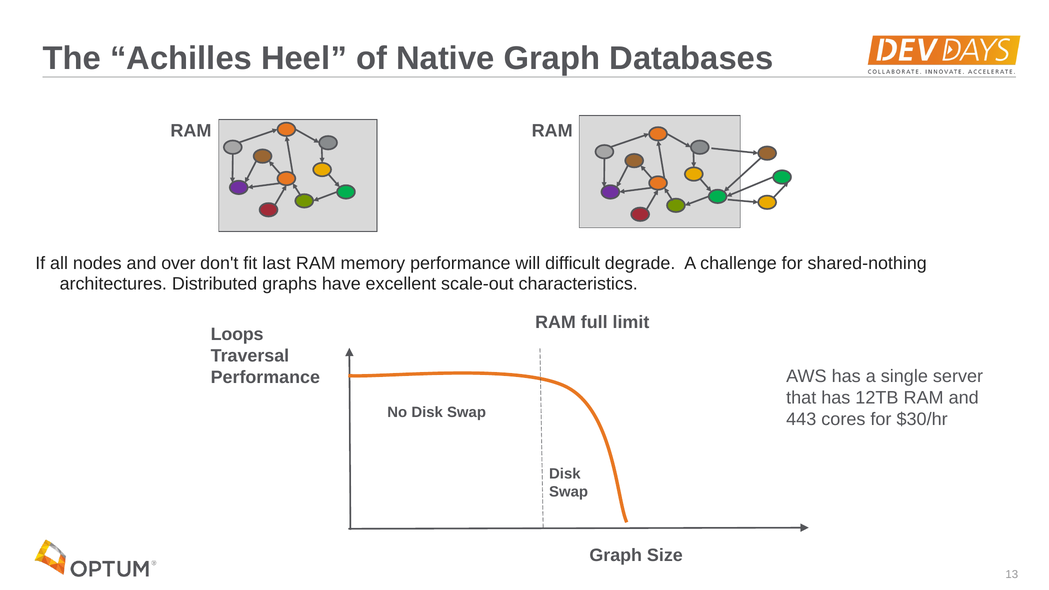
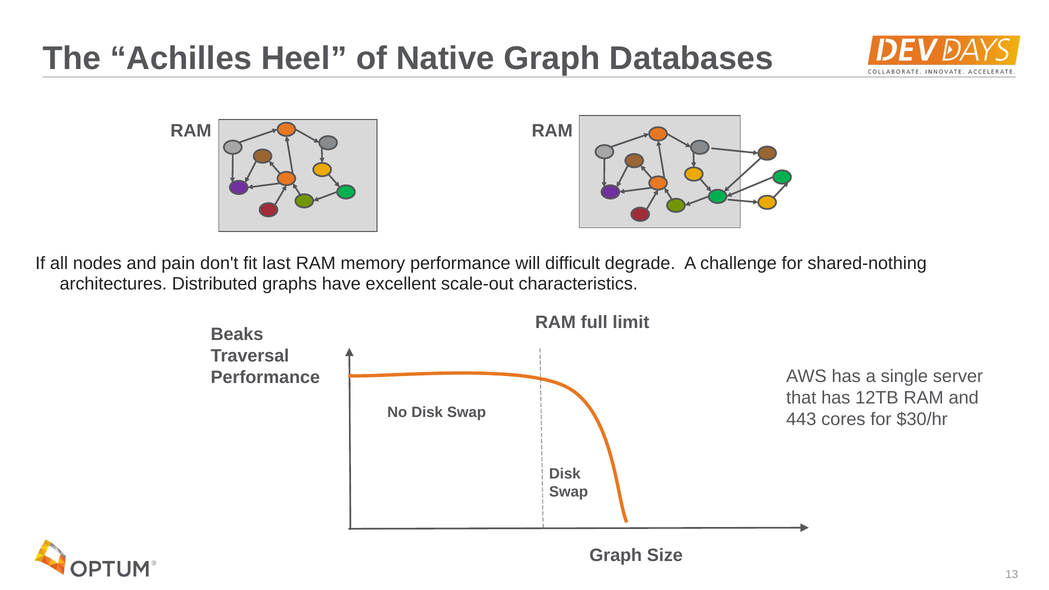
over: over -> pain
Loops: Loops -> Beaks
